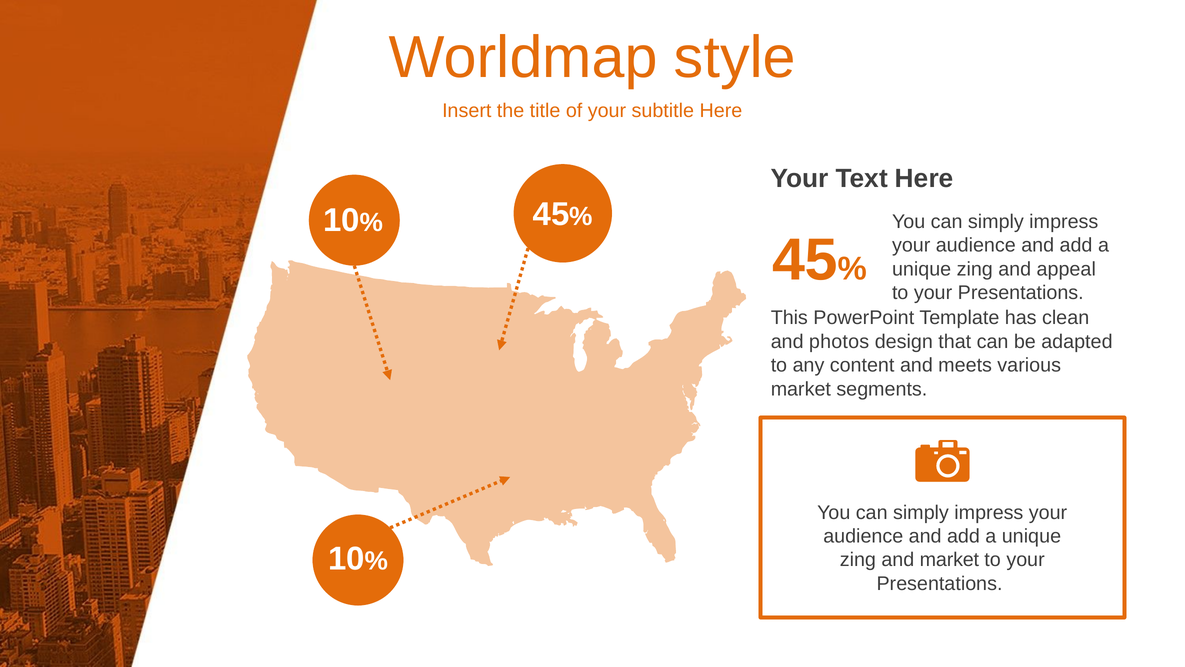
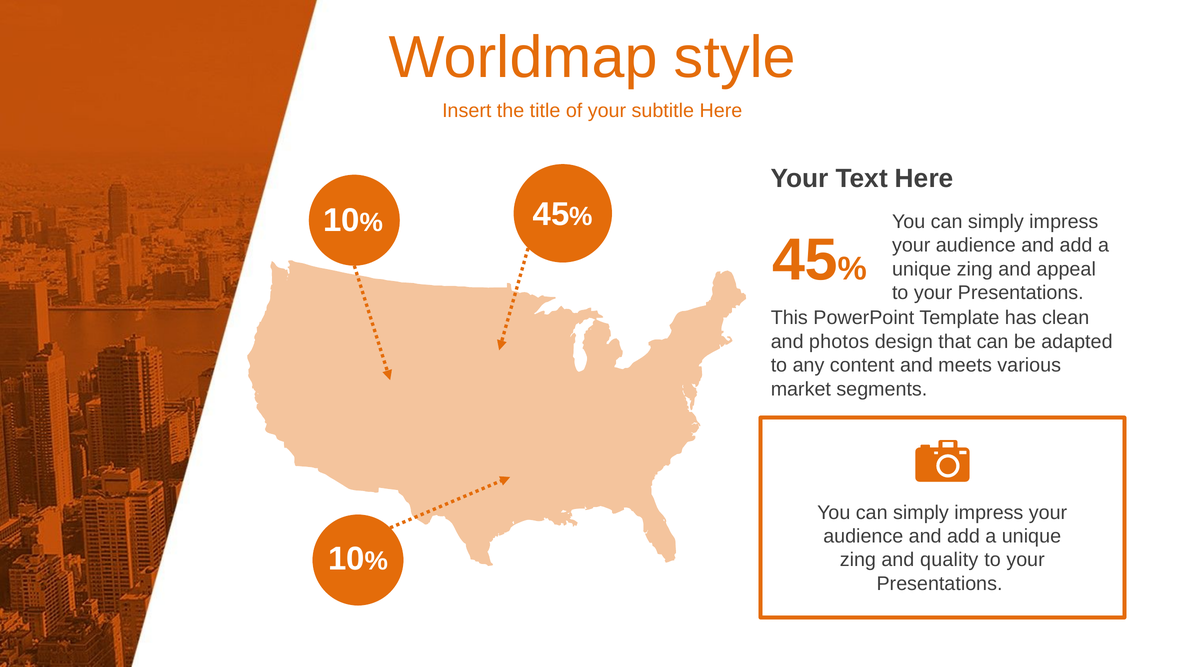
and market: market -> quality
